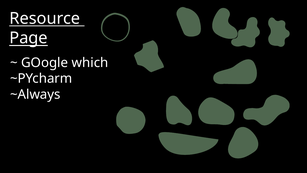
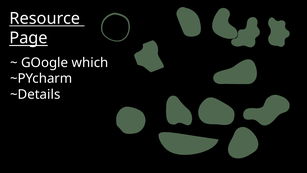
~Always: ~Always -> ~Details
